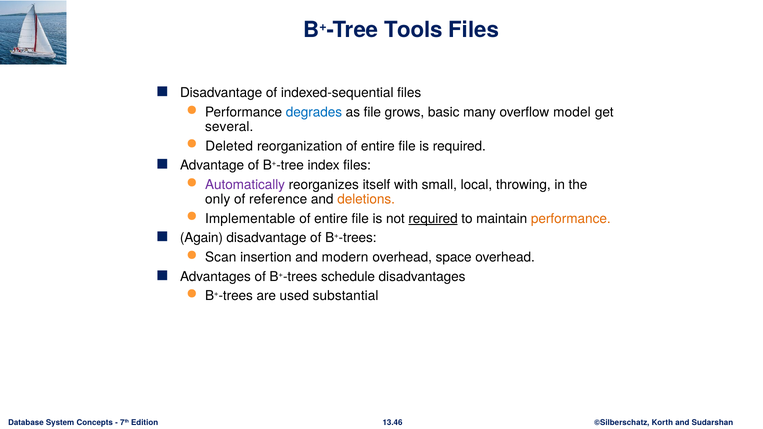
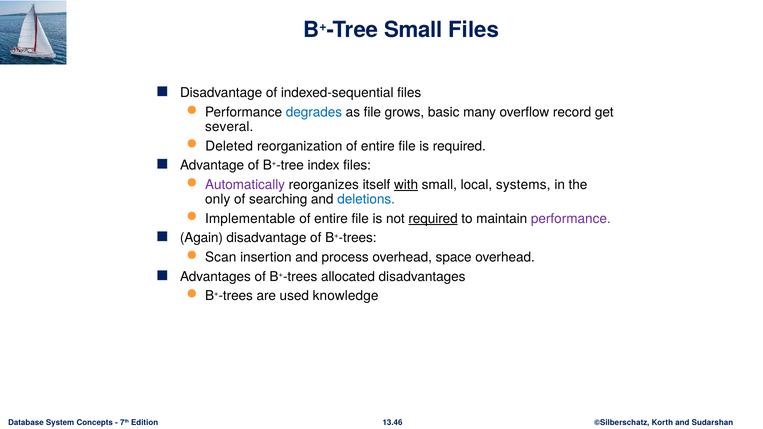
B+-Tree Tools: Tools -> Small
model: model -> record
with underline: none -> present
throwing: throwing -> systems
reference: reference -> searching
deletions colour: orange -> blue
performance at (571, 219) colour: orange -> purple
modern: modern -> process
schedule: schedule -> allocated
substantial: substantial -> knowledge
